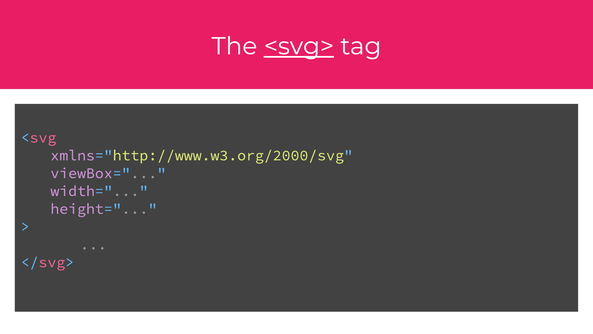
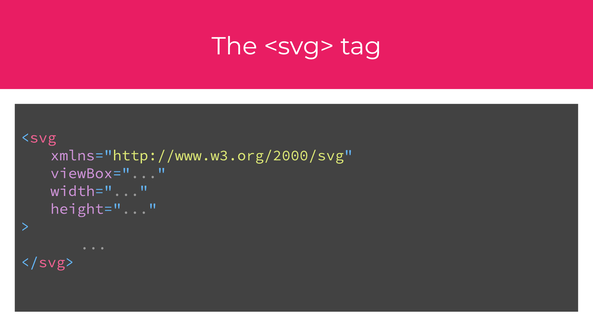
<svg> underline: present -> none
